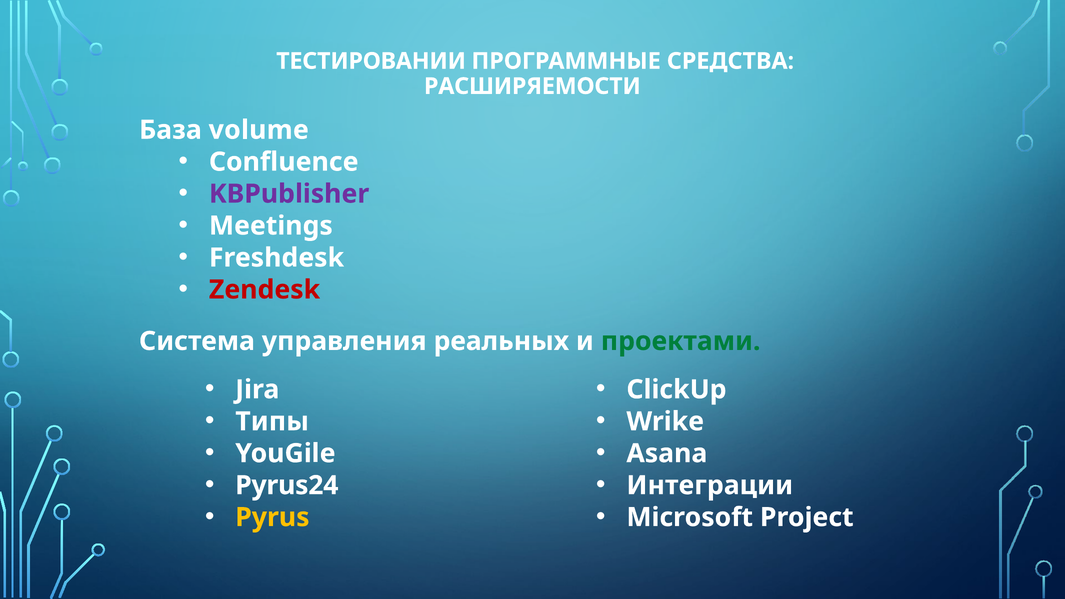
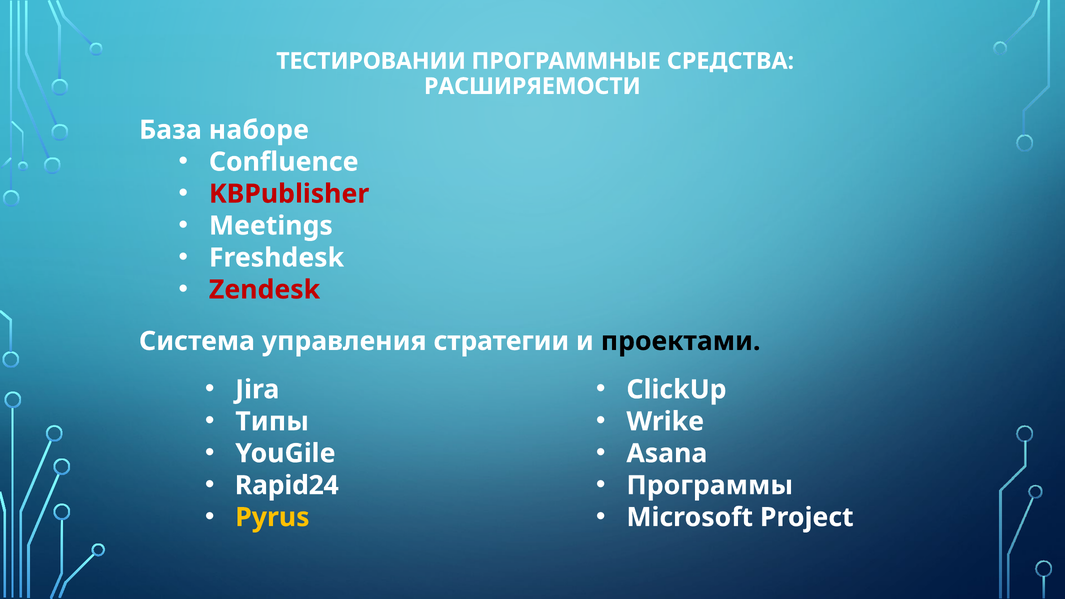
volume: volume -> наборе
KBPublisher colour: purple -> red
реальных: реальных -> стратегии
проектами colour: green -> black
Pyrus24: Pyrus24 -> Rapid24
Интеграции: Интеграции -> Программы
